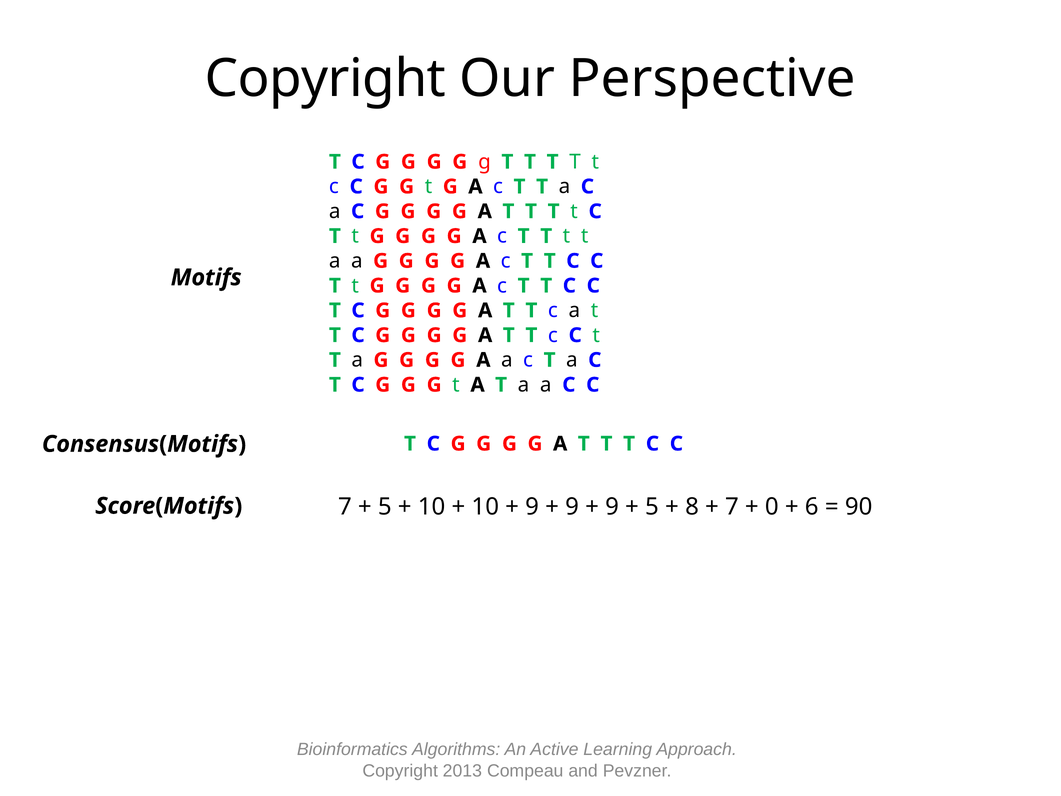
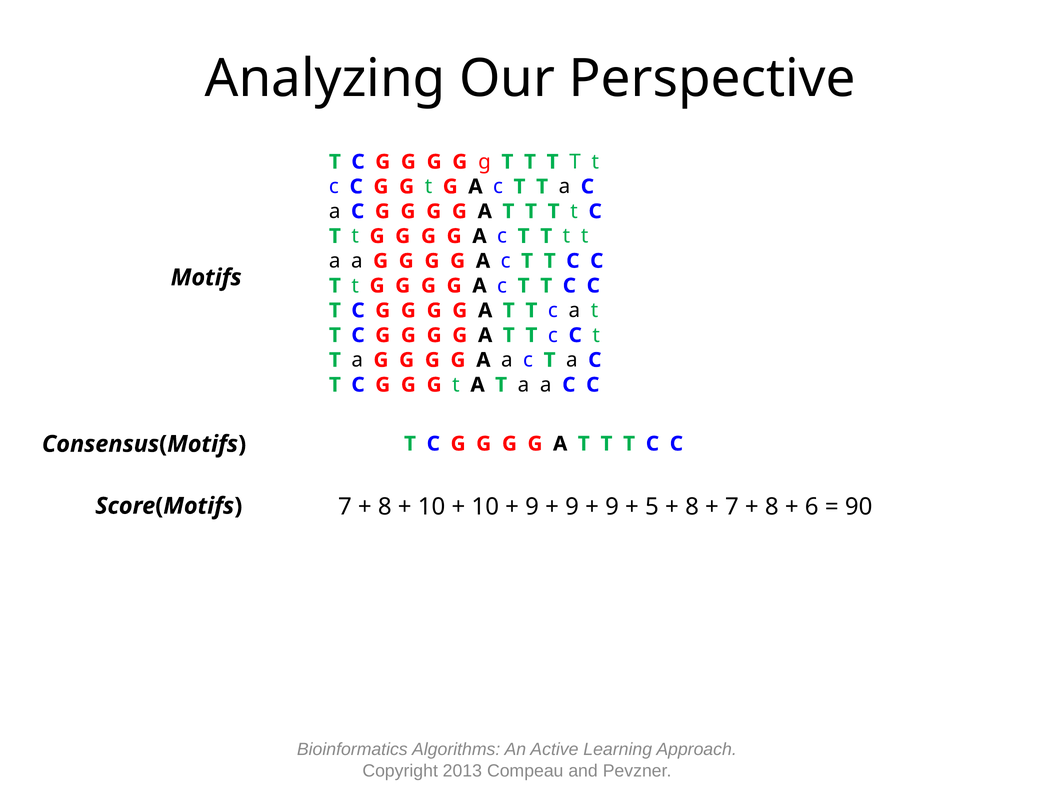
Copyright at (325, 79): Copyright -> Analyzing
5 at (385, 507): 5 -> 8
0 at (772, 507): 0 -> 8
